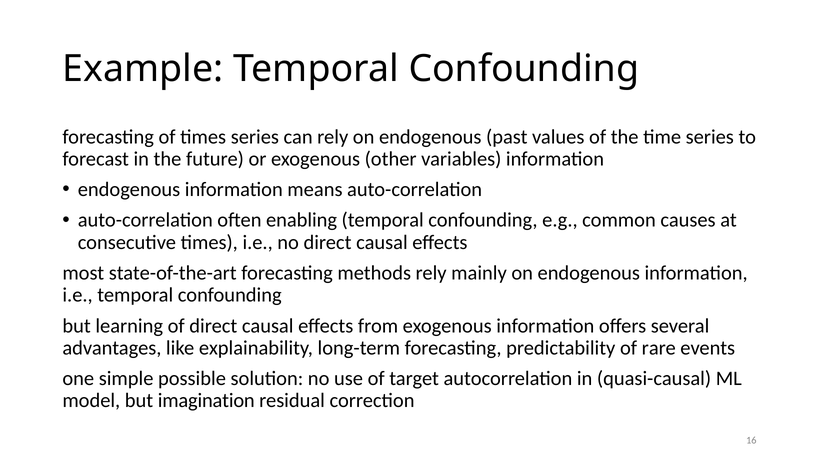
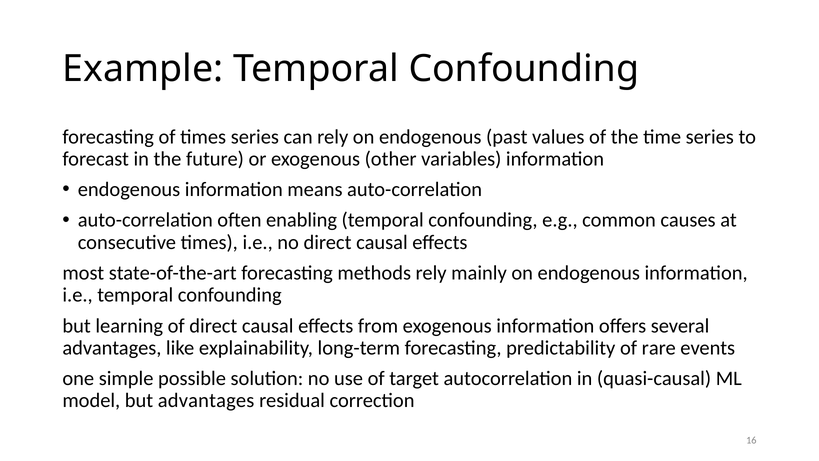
but imagination: imagination -> advantages
